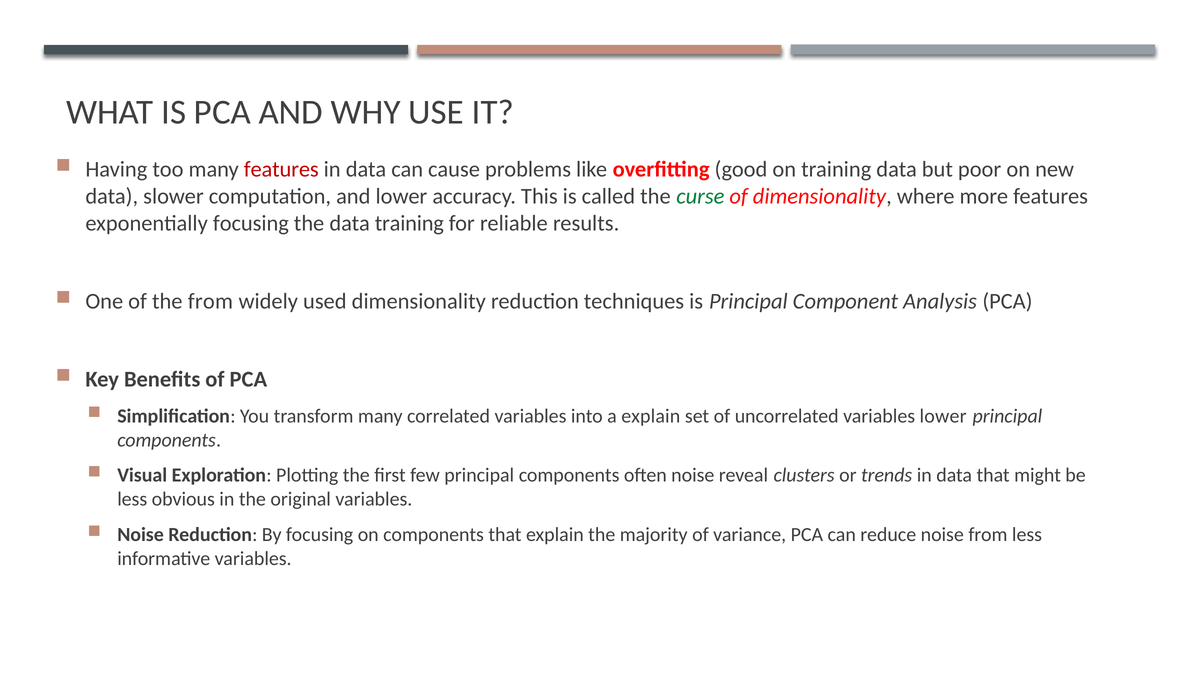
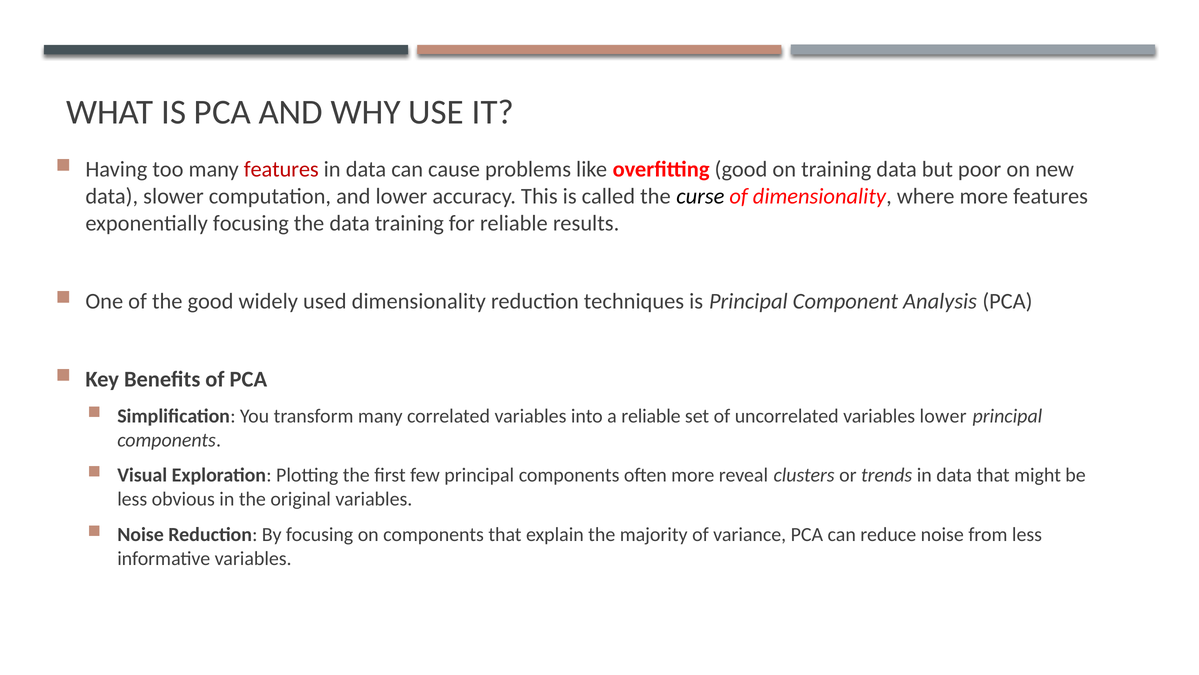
curse colour: green -> black
the from: from -> good
a explain: explain -> reliable
often noise: noise -> more
